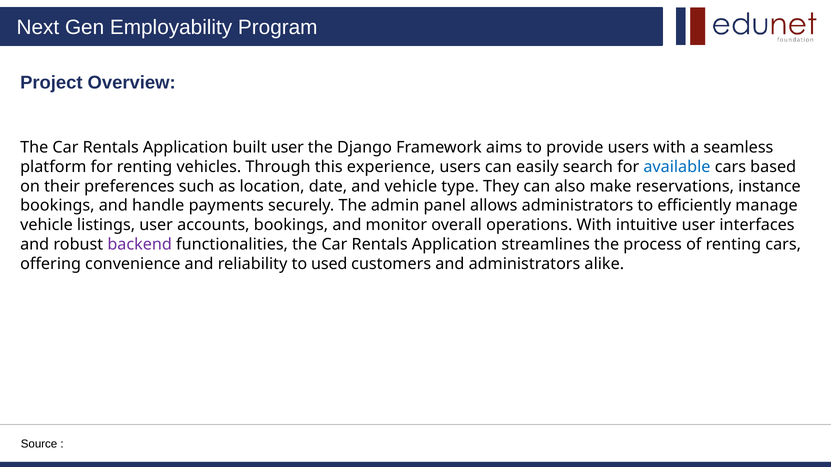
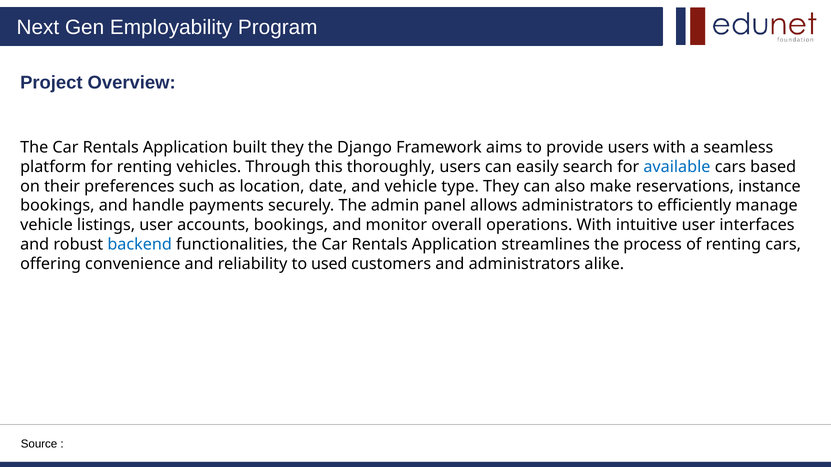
built user: user -> they
experience: experience -> thoroughly
backend colour: purple -> blue
